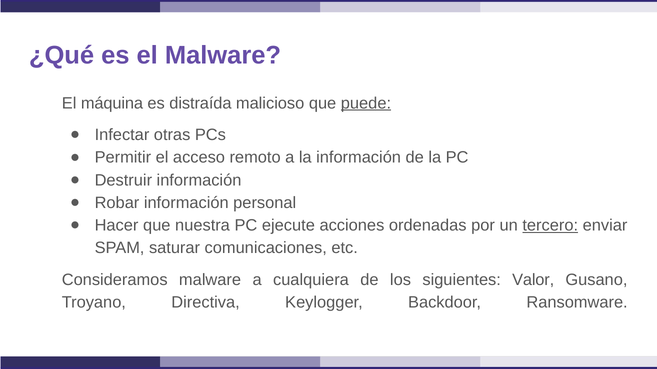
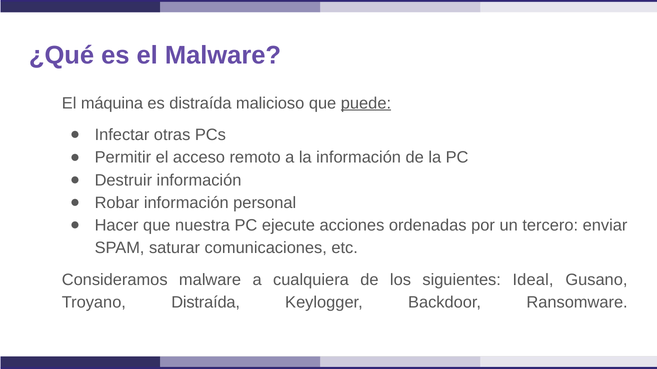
tercero underline: present -> none
Valor: Valor -> Ideal
Troyano Directiva: Directiva -> Distraída
